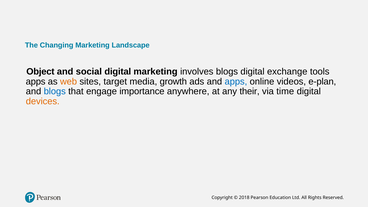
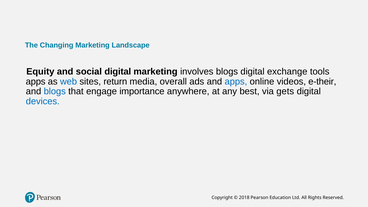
Object: Object -> Equity
web colour: orange -> blue
target: target -> return
growth: growth -> overall
e-plan: e-plan -> e-their
their: their -> best
time: time -> gets
devices colour: orange -> blue
